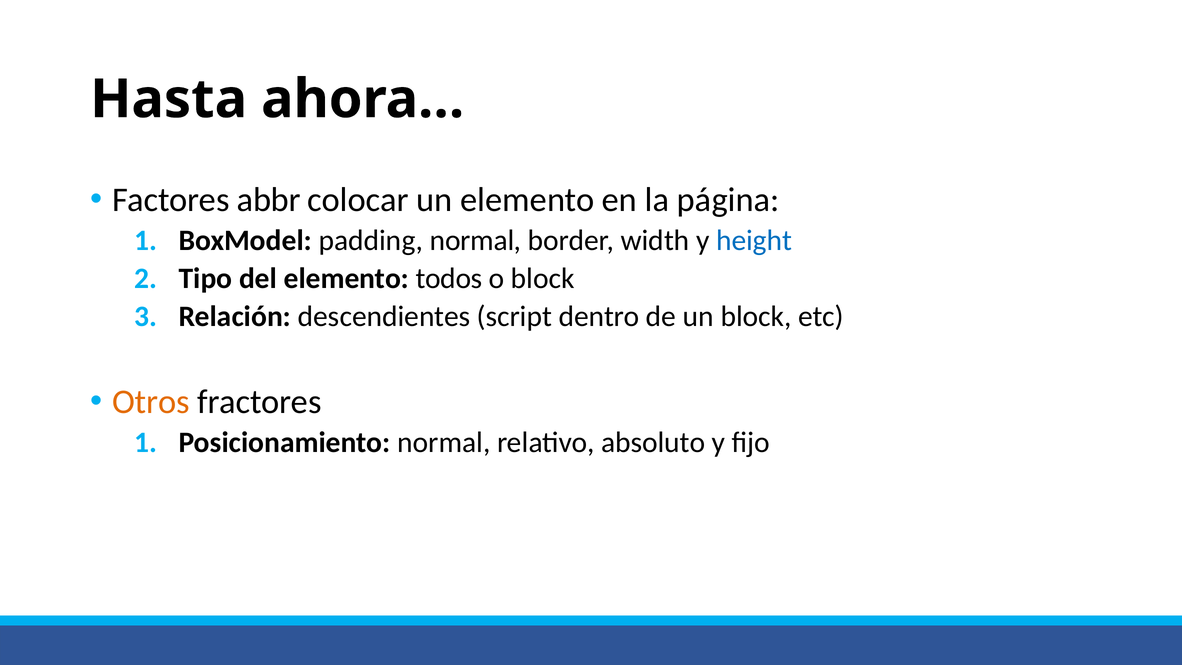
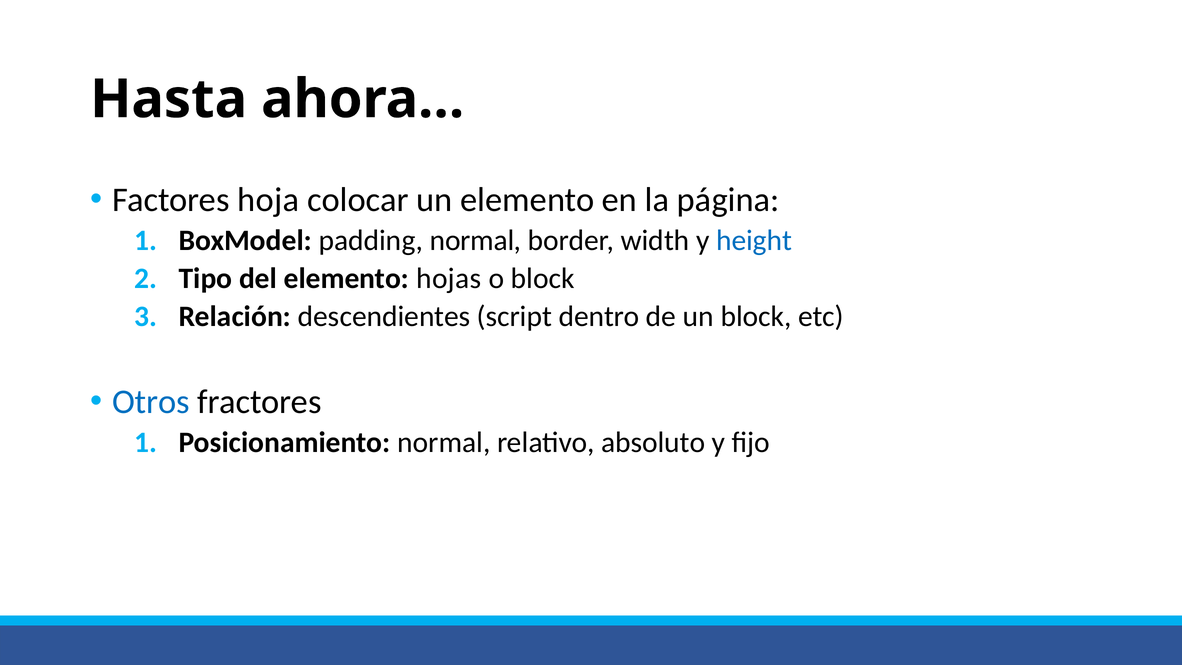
abbr: abbr -> hoja
todos: todos -> hojas
Otros colour: orange -> blue
